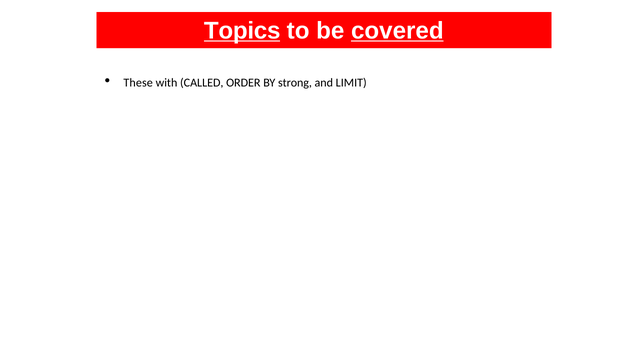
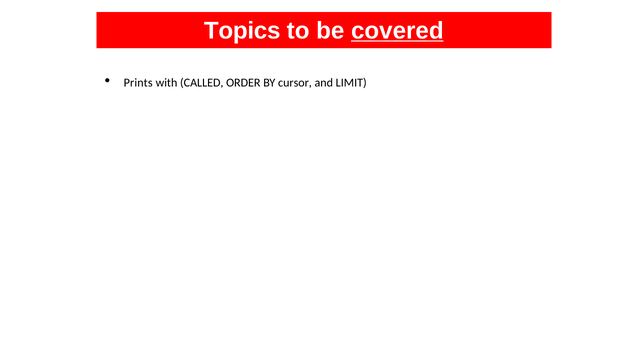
Topics underline: present -> none
These: These -> Prints
strong: strong -> cursor
